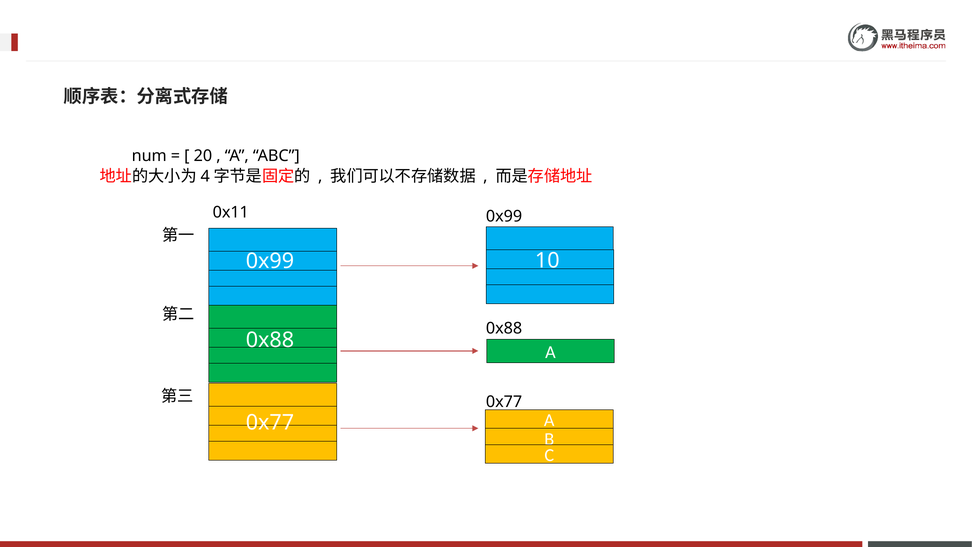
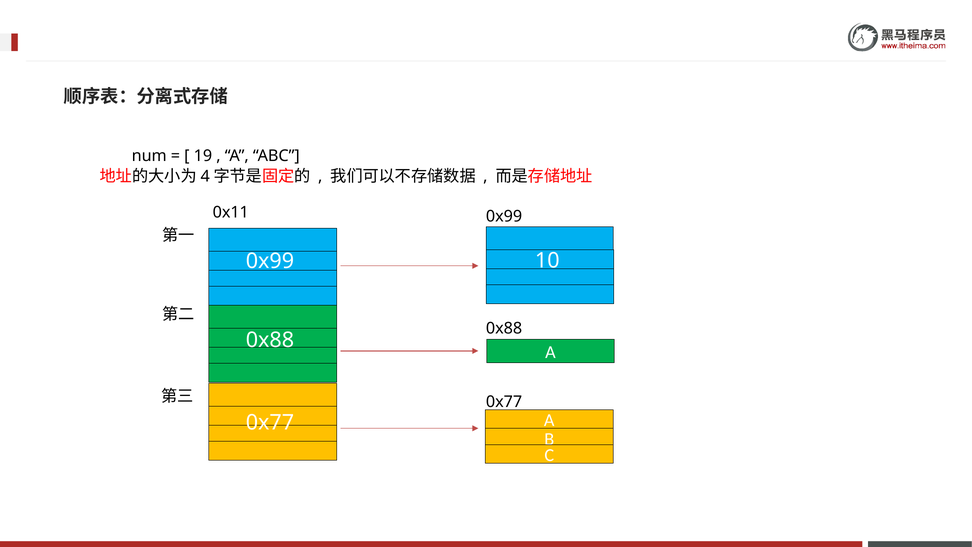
20: 20 -> 19
